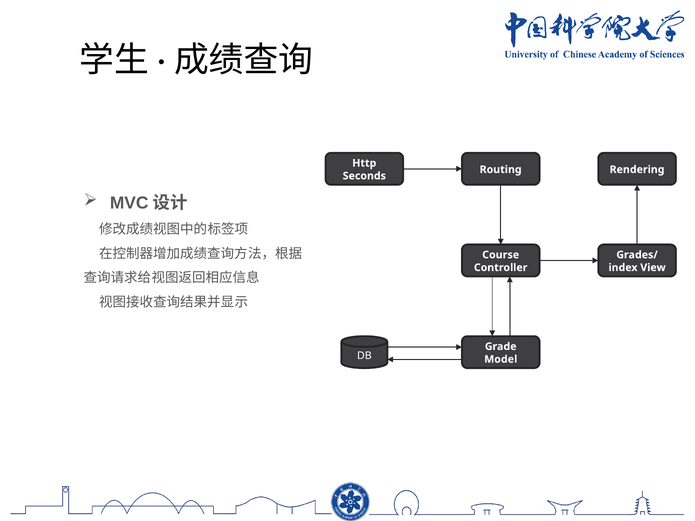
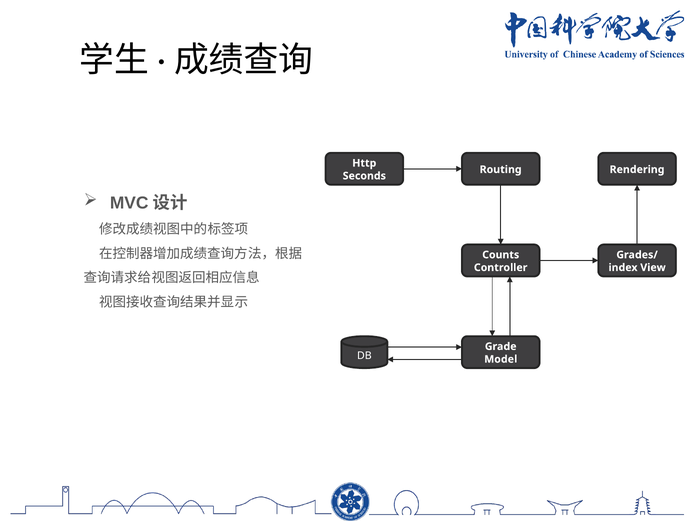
Course: Course -> Counts
